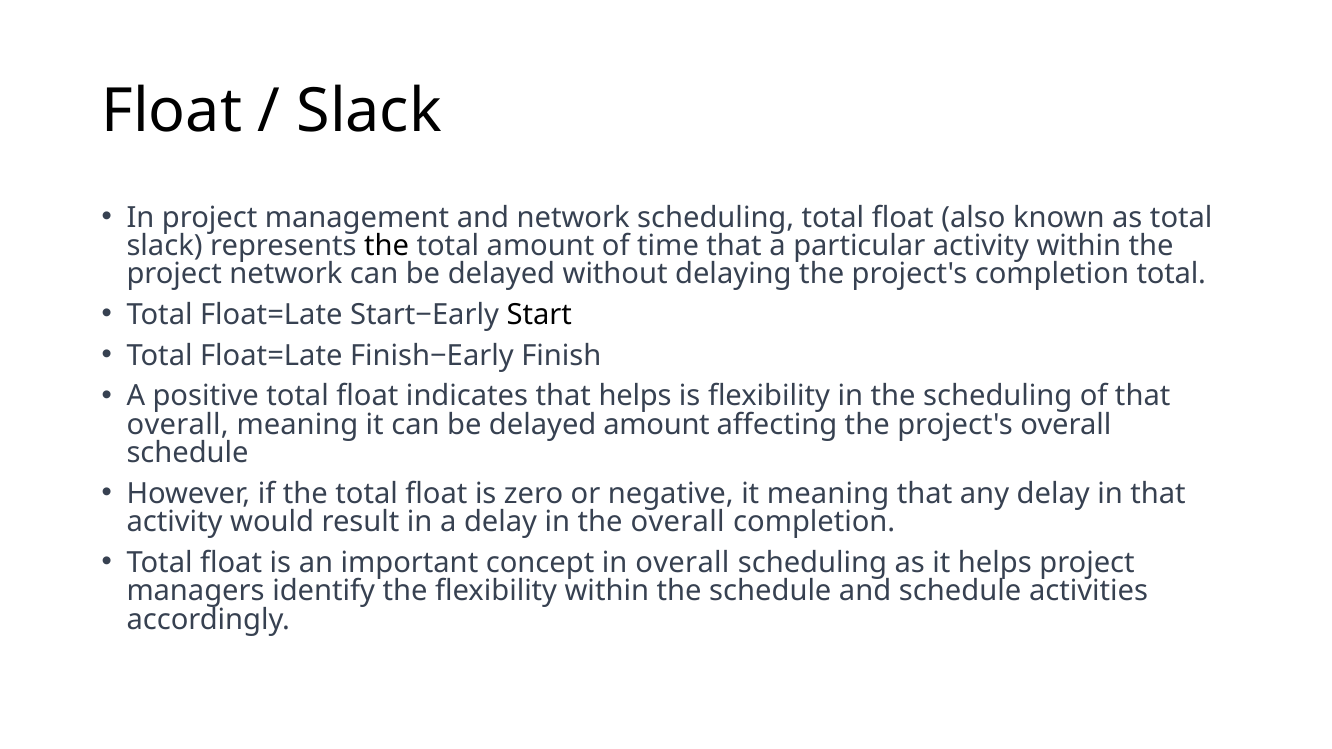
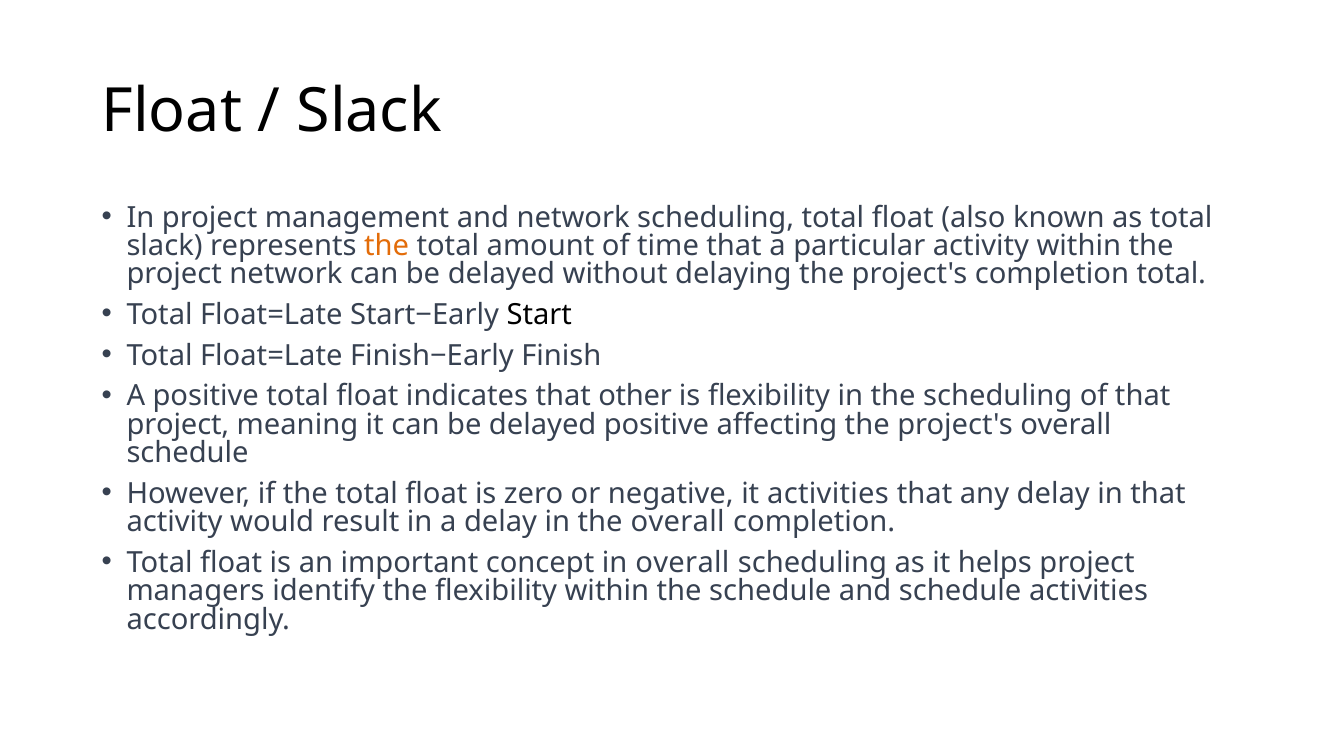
the at (387, 246) colour: black -> orange
that helps: helps -> other
overall at (178, 425): overall -> project
delayed amount: amount -> positive
it meaning: meaning -> activities
